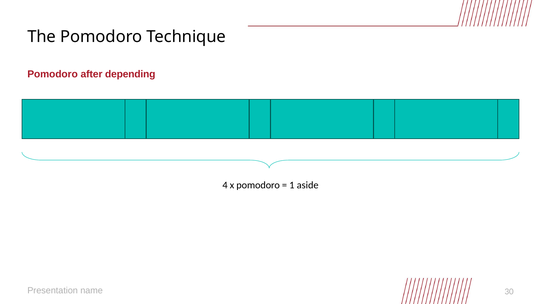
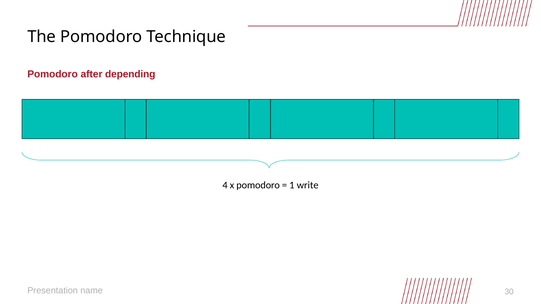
aside: aside -> write
